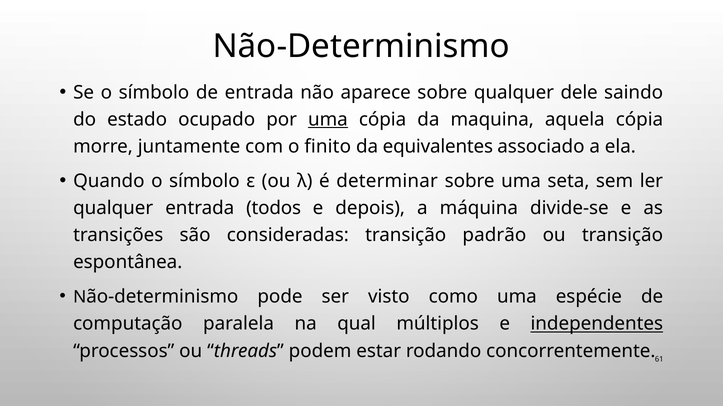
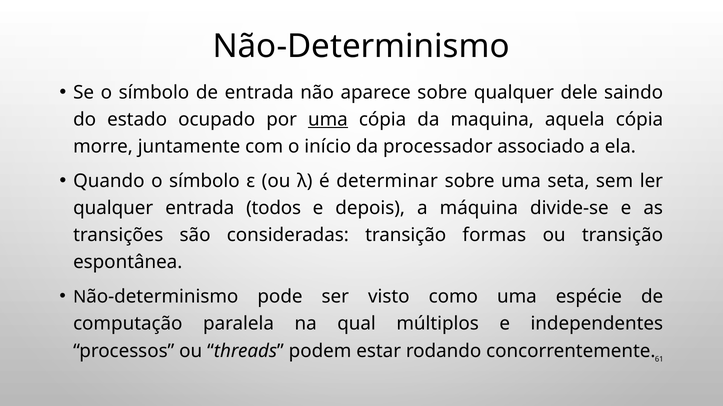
finito: finito -> início
equivalentes: equivalentes -> processador
padrão: padrão -> formas
independentes underline: present -> none
